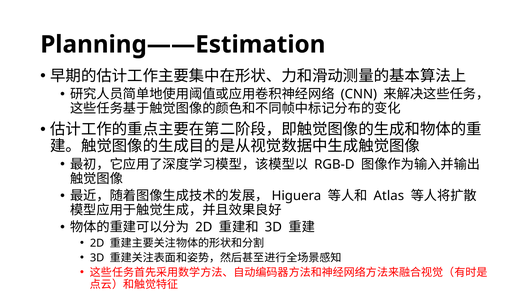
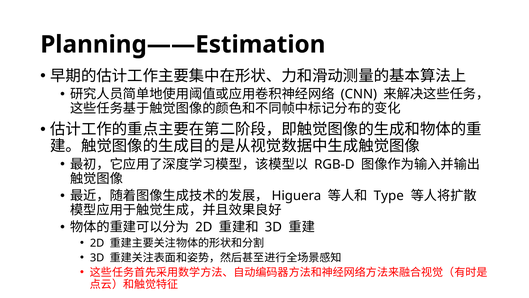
Atlas: Atlas -> Type
